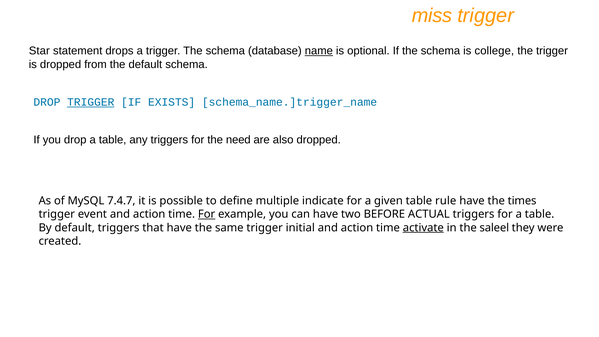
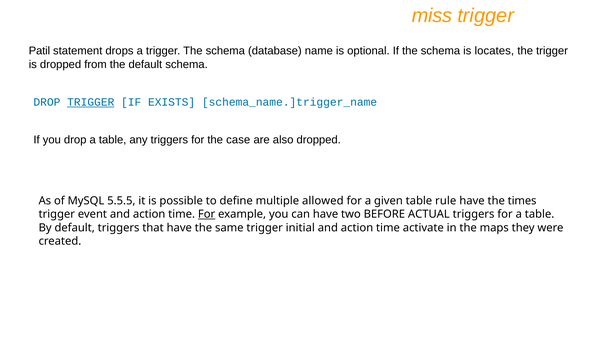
Star: Star -> Patil
name underline: present -> none
college: college -> locates
need: need -> case
7.4.7: 7.4.7 -> 5.5.5
indicate: indicate -> allowed
activate underline: present -> none
saleel: saleel -> maps
